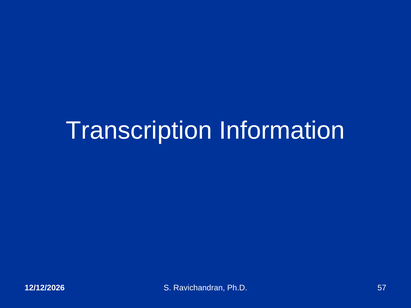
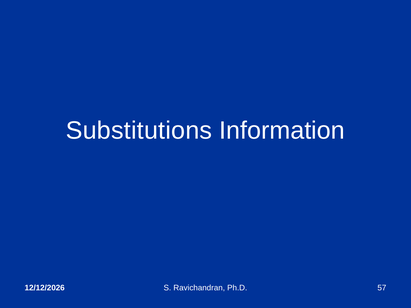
Transcription: Transcription -> Substitutions
